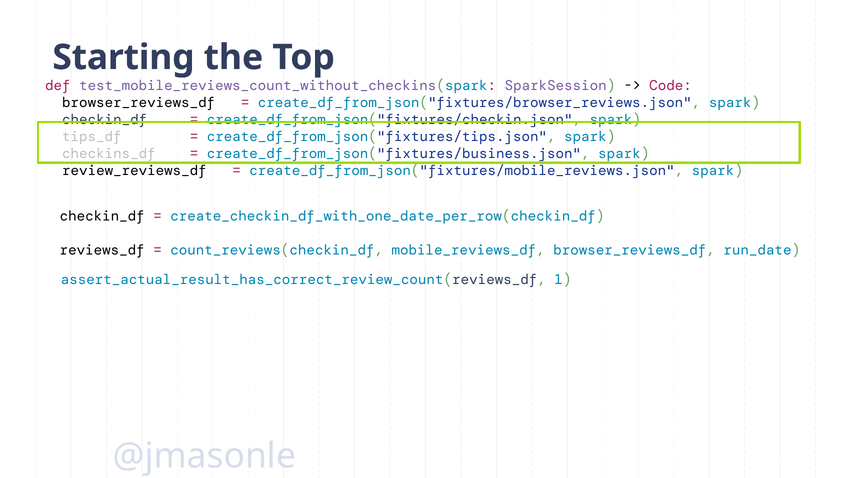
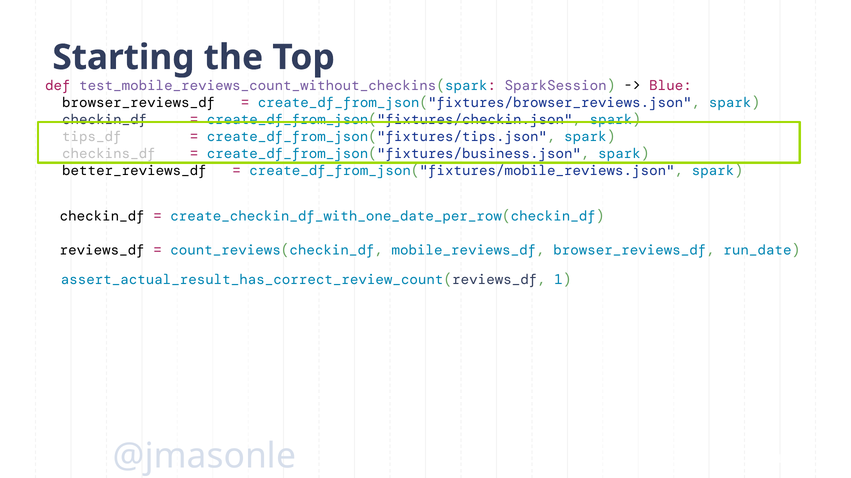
Code: Code -> Blue
review_reviews_df: review_reviews_df -> better_reviews_df
